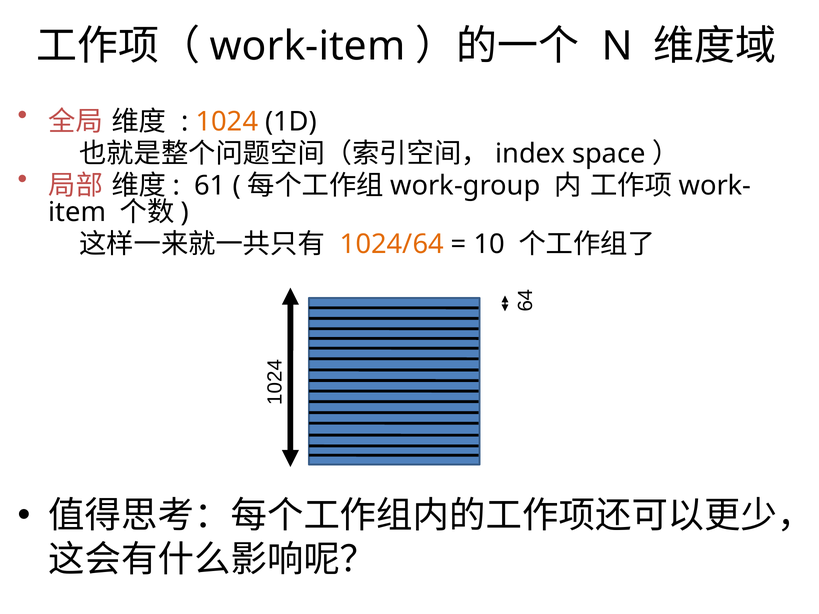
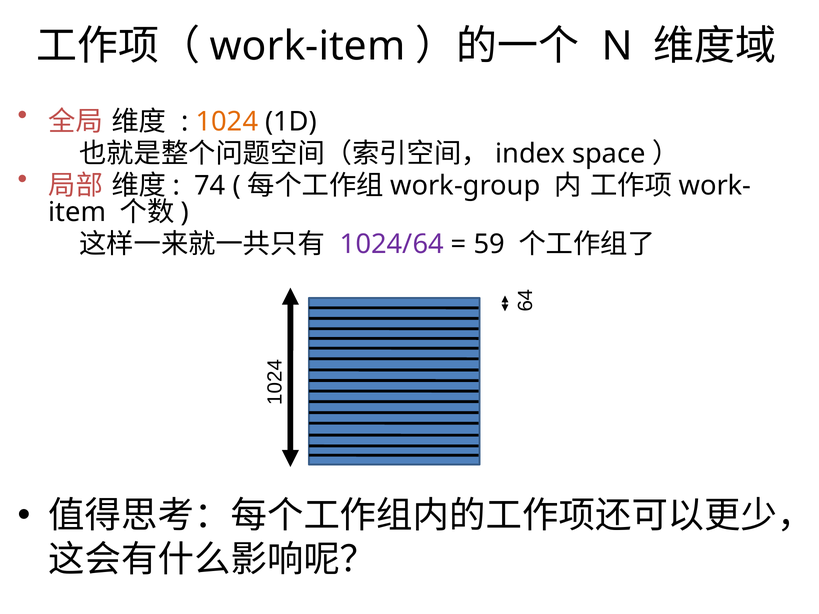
61: 61 -> 74
1024/64 colour: orange -> purple
10: 10 -> 59
